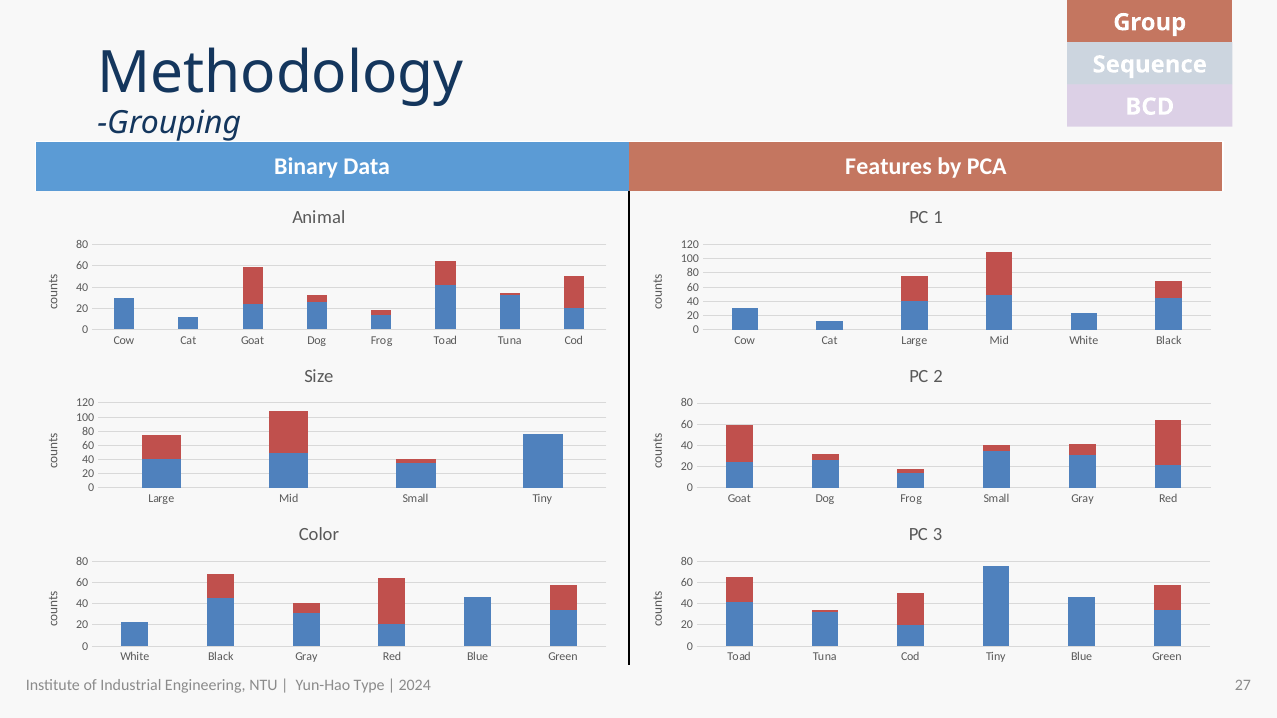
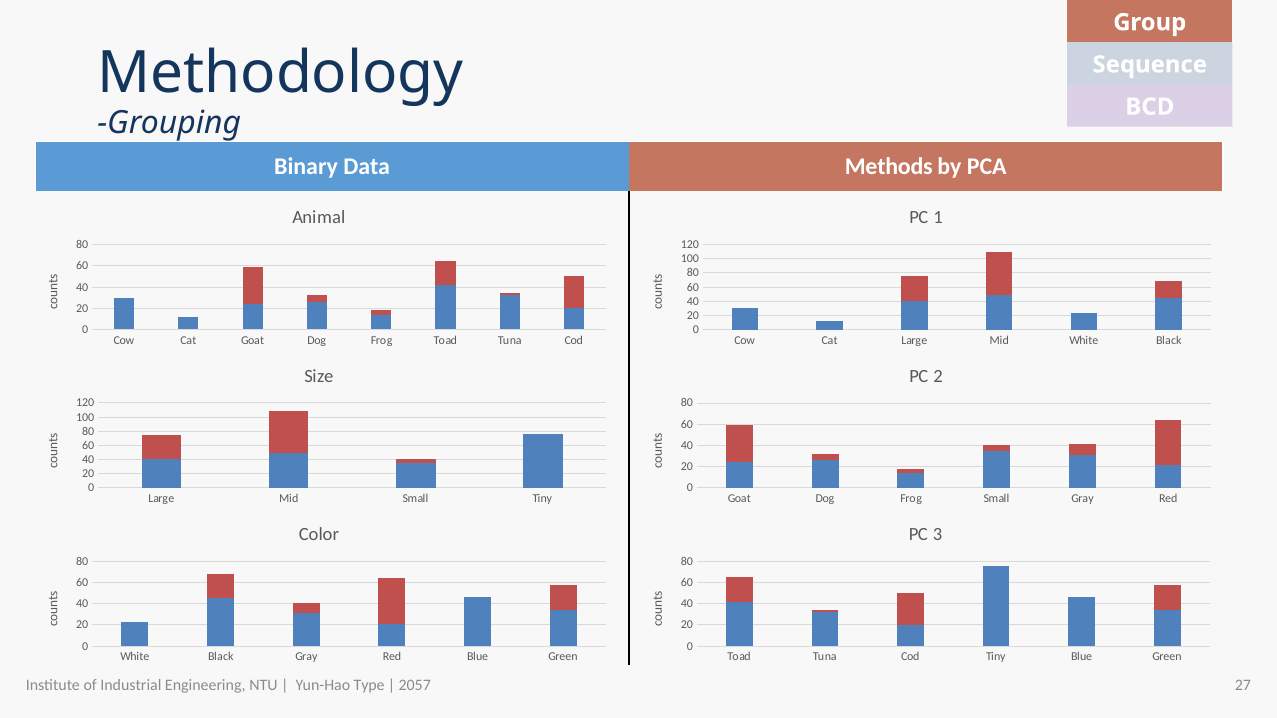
Features: Features -> Methods
2024: 2024 -> 2057
